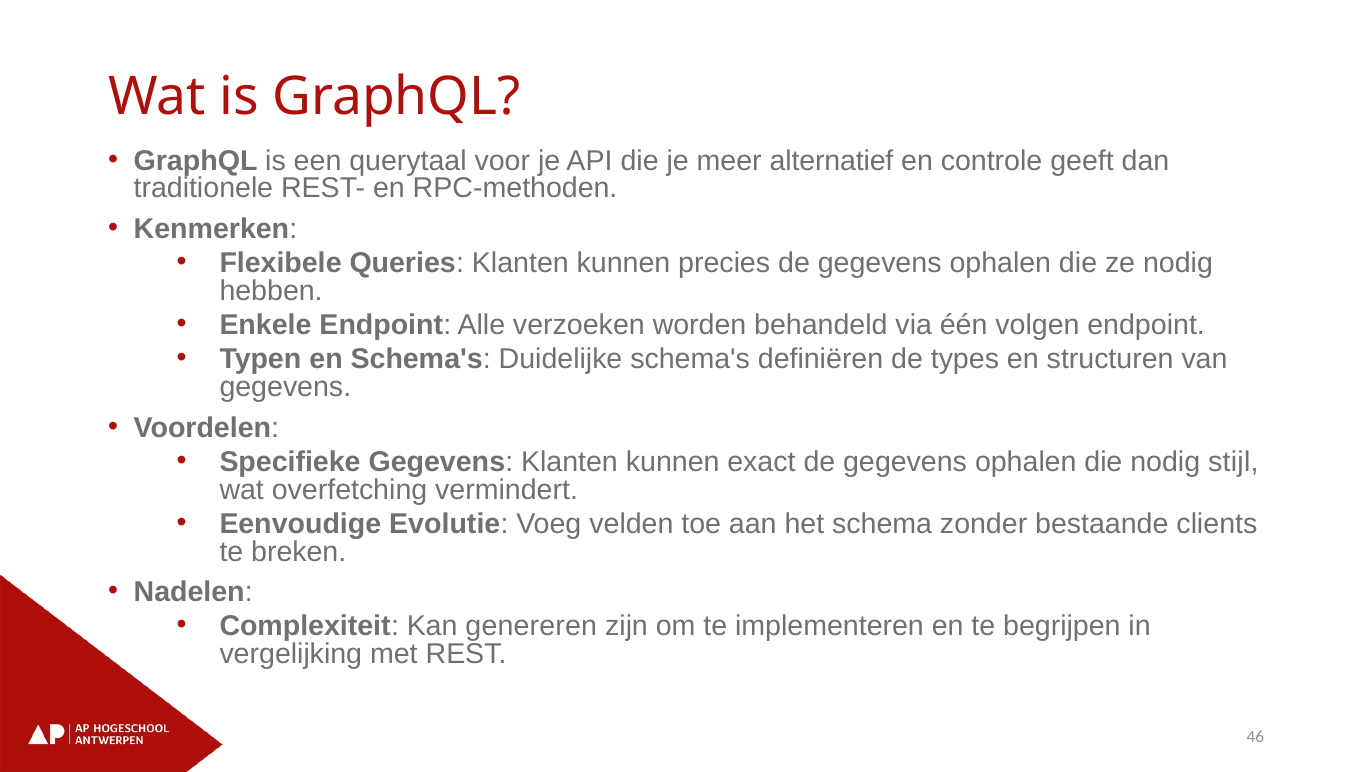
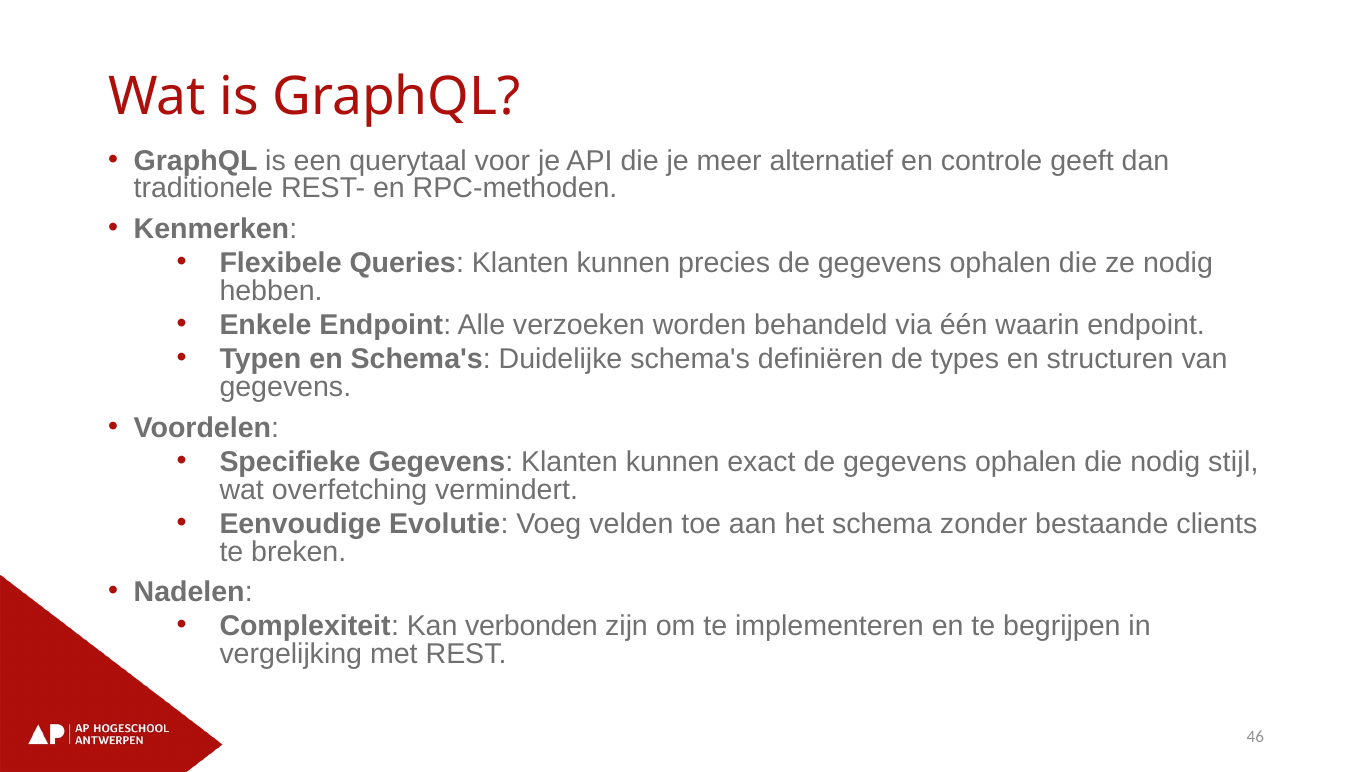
volgen: volgen -> waarin
genereren: genereren -> verbonden
